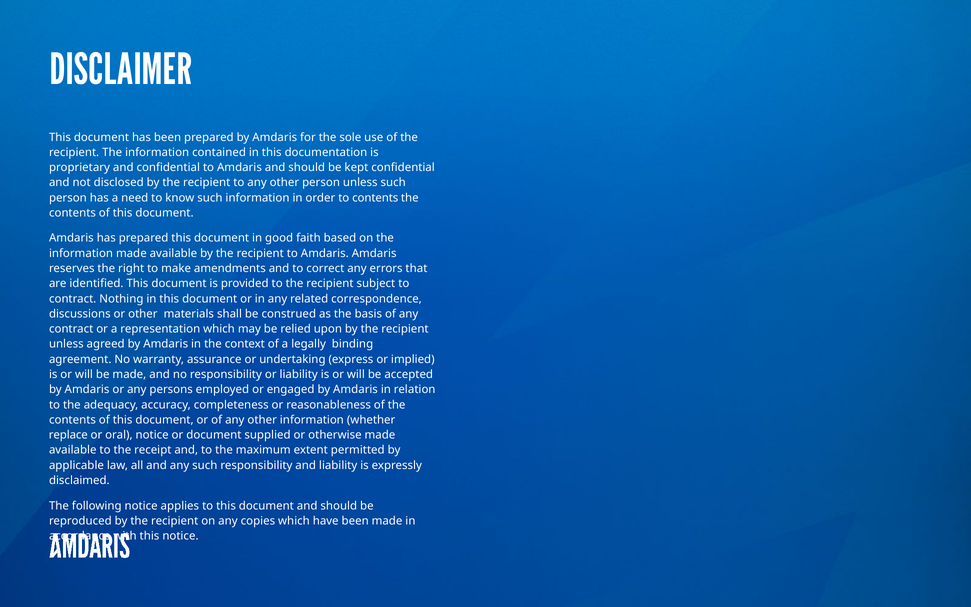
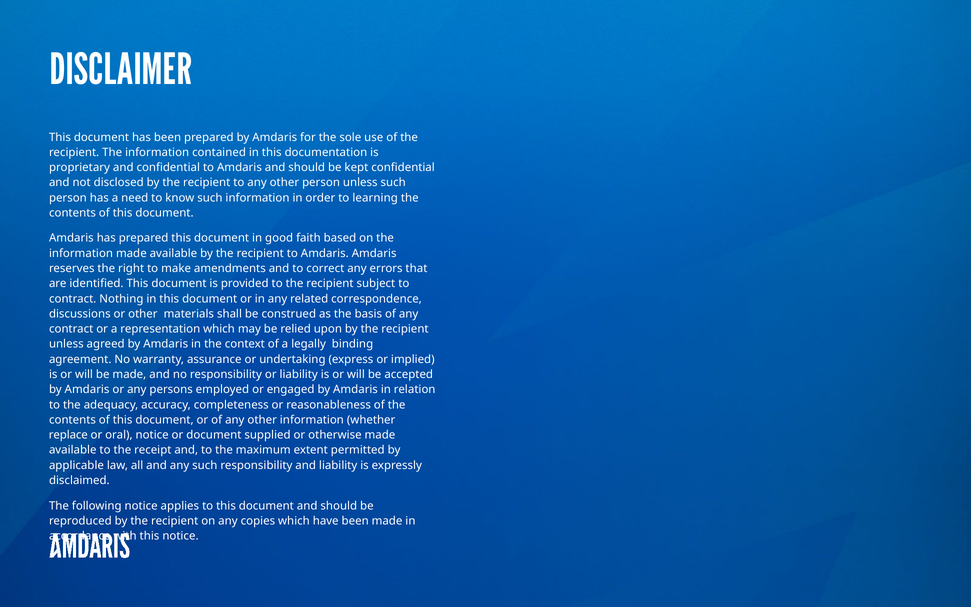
to contents: contents -> learning
